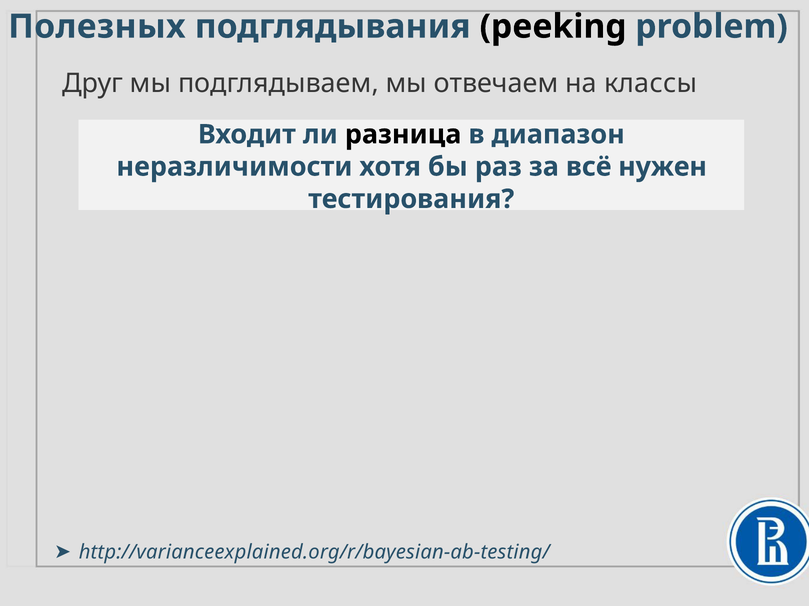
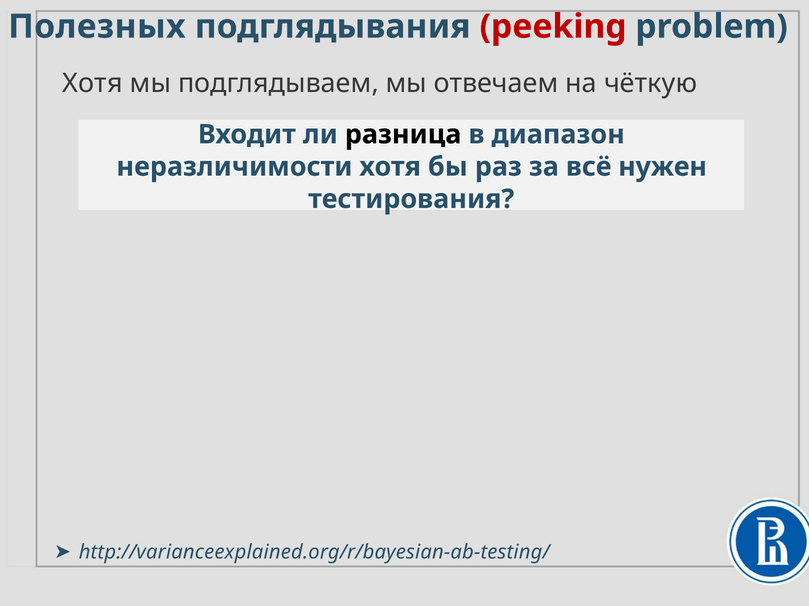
peeking colour: black -> red
Друг at (93, 83): Друг -> Хотя
классы: классы -> чёткую
